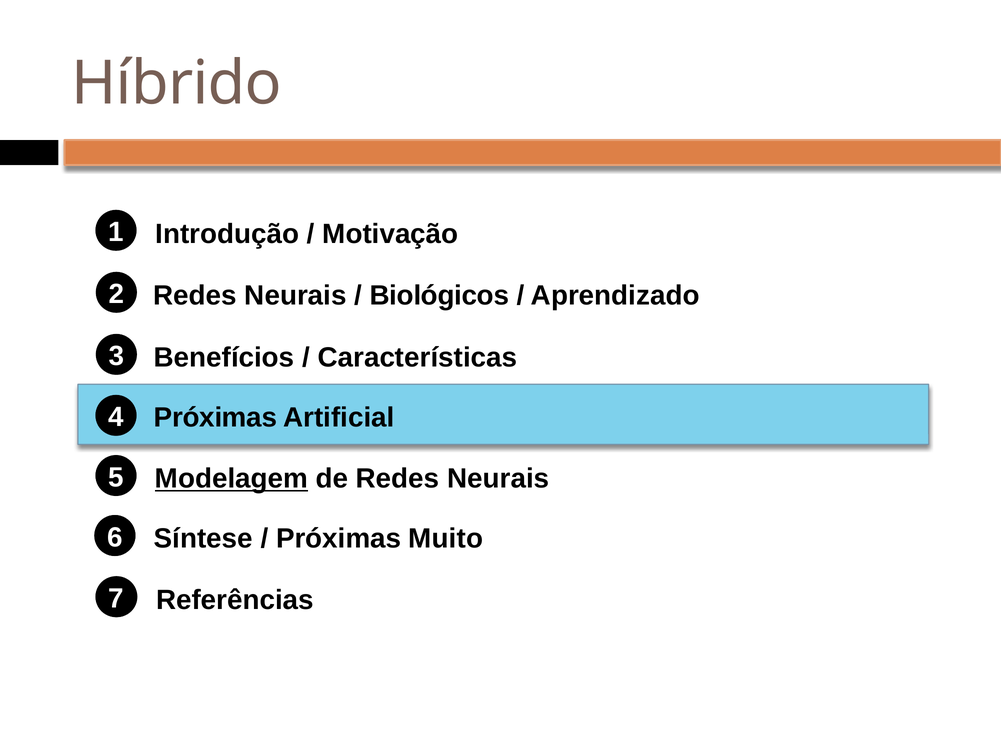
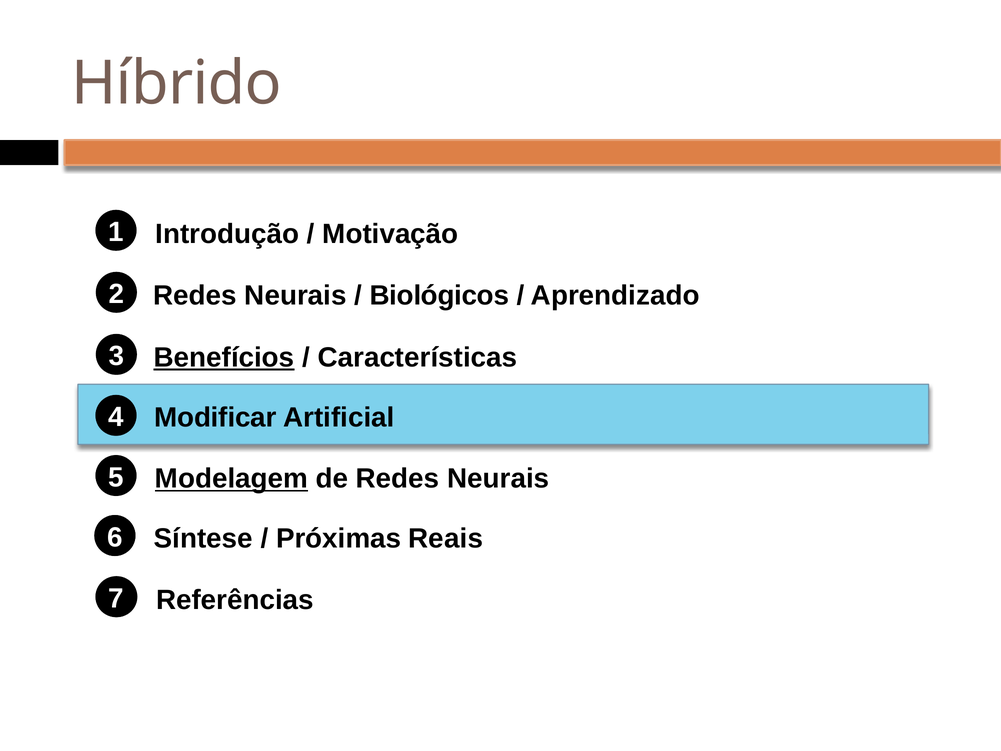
Benefícios underline: none -> present
4 Próximas: Próximas -> Modificar
Muito: Muito -> Reais
